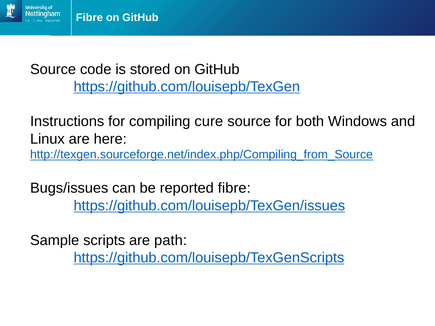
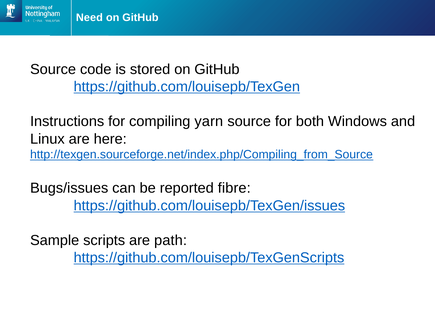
Fibre at (89, 18): Fibre -> Need
cure: cure -> yarn
